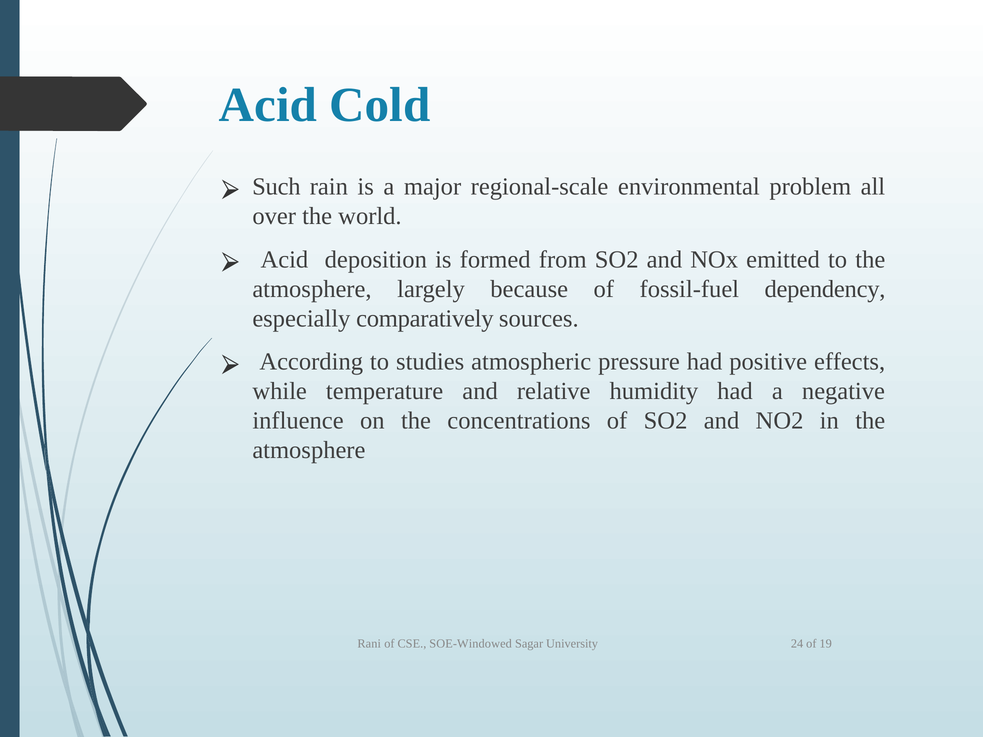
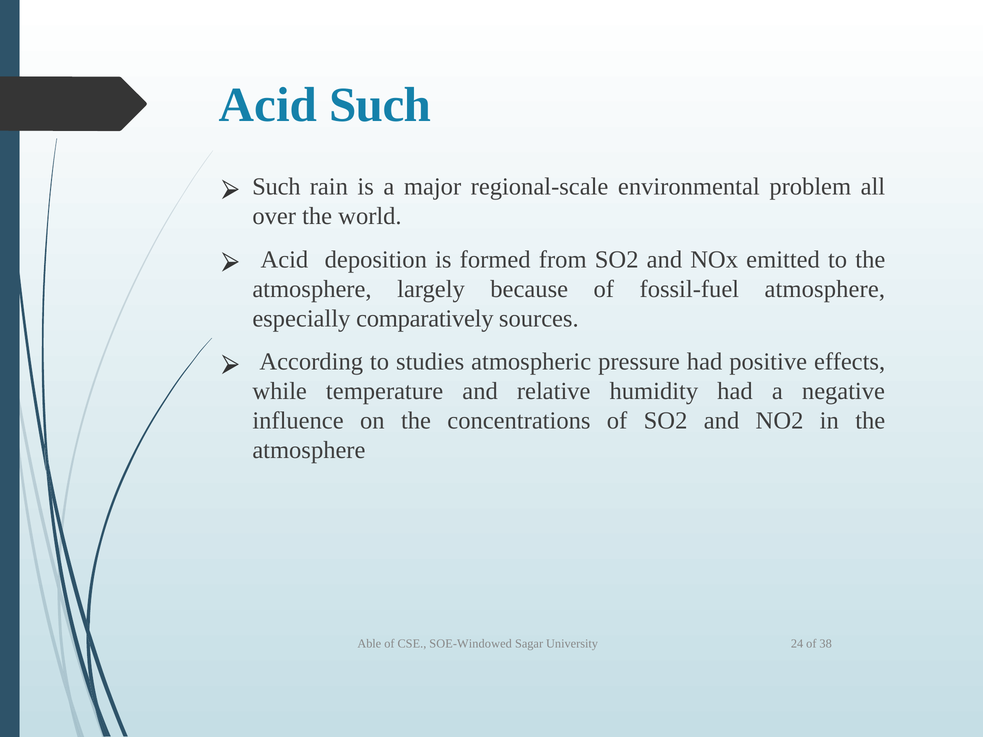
Acid Cold: Cold -> Such
fossil-fuel dependency: dependency -> atmosphere
Rani: Rani -> Able
19: 19 -> 38
